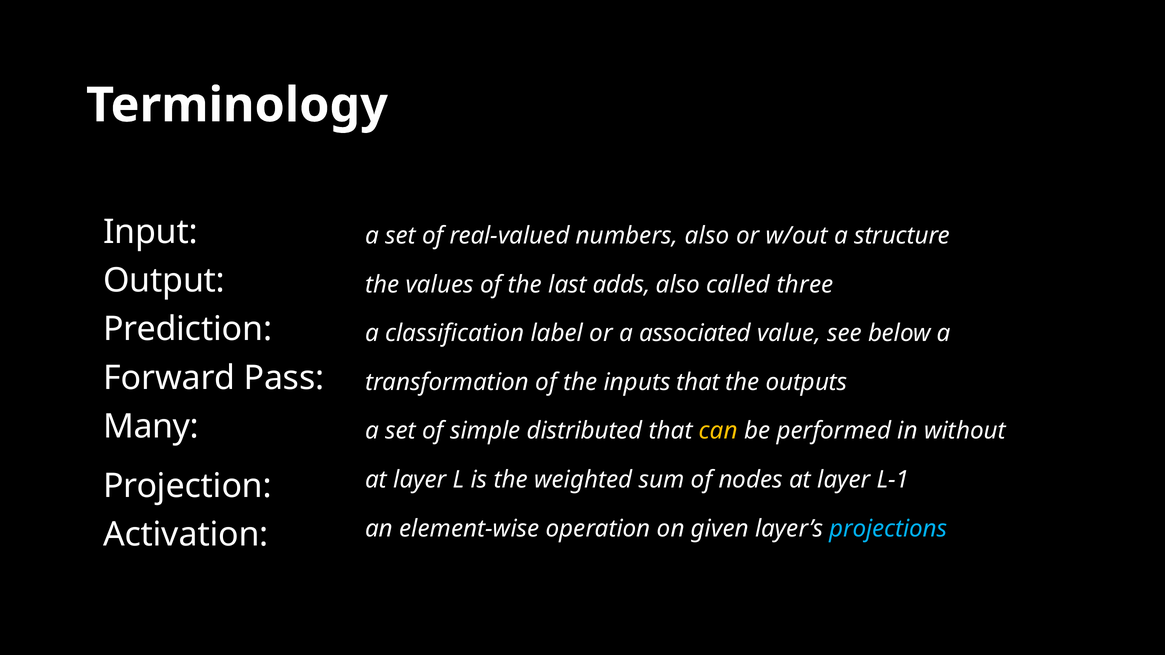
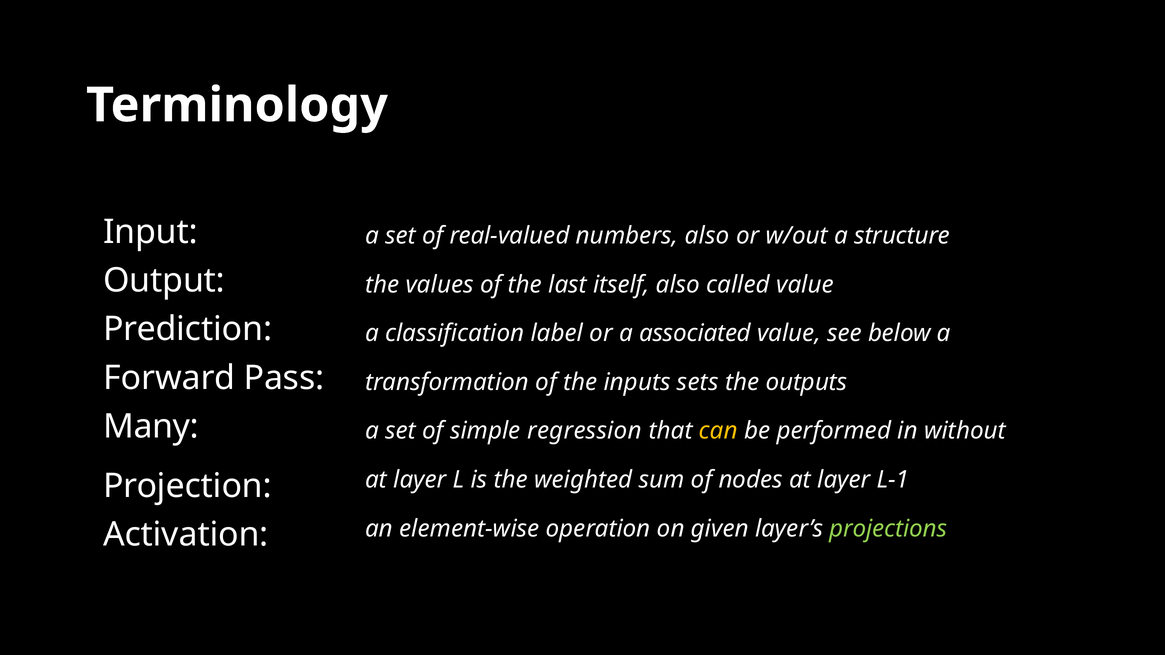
adds: adds -> itself
called three: three -> value
inputs that: that -> sets
distributed: distributed -> regression
projections colour: light blue -> light green
